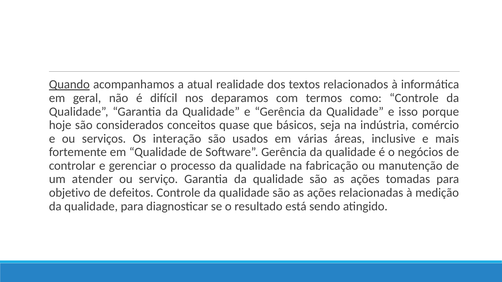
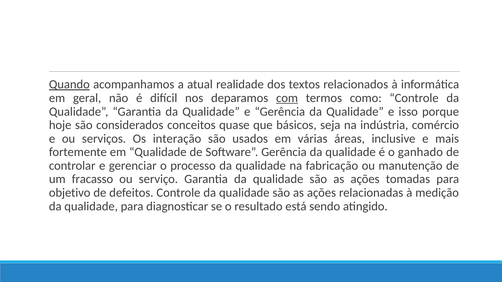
com underline: none -> present
negócios: negócios -> ganhado
atender: atender -> fracasso
